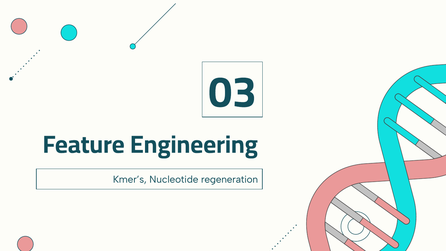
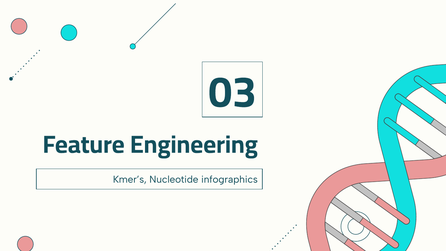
regeneration: regeneration -> infographics
